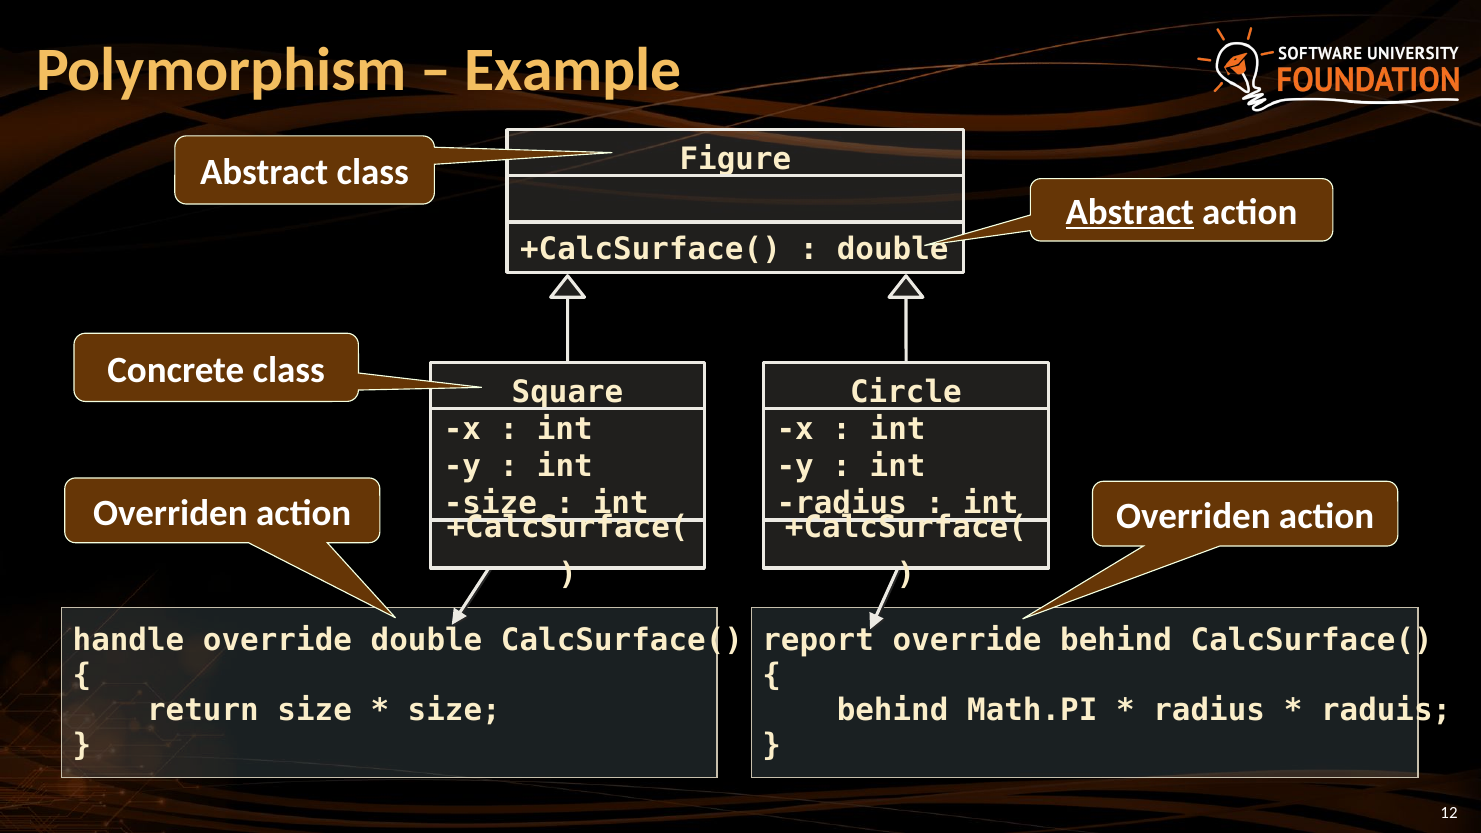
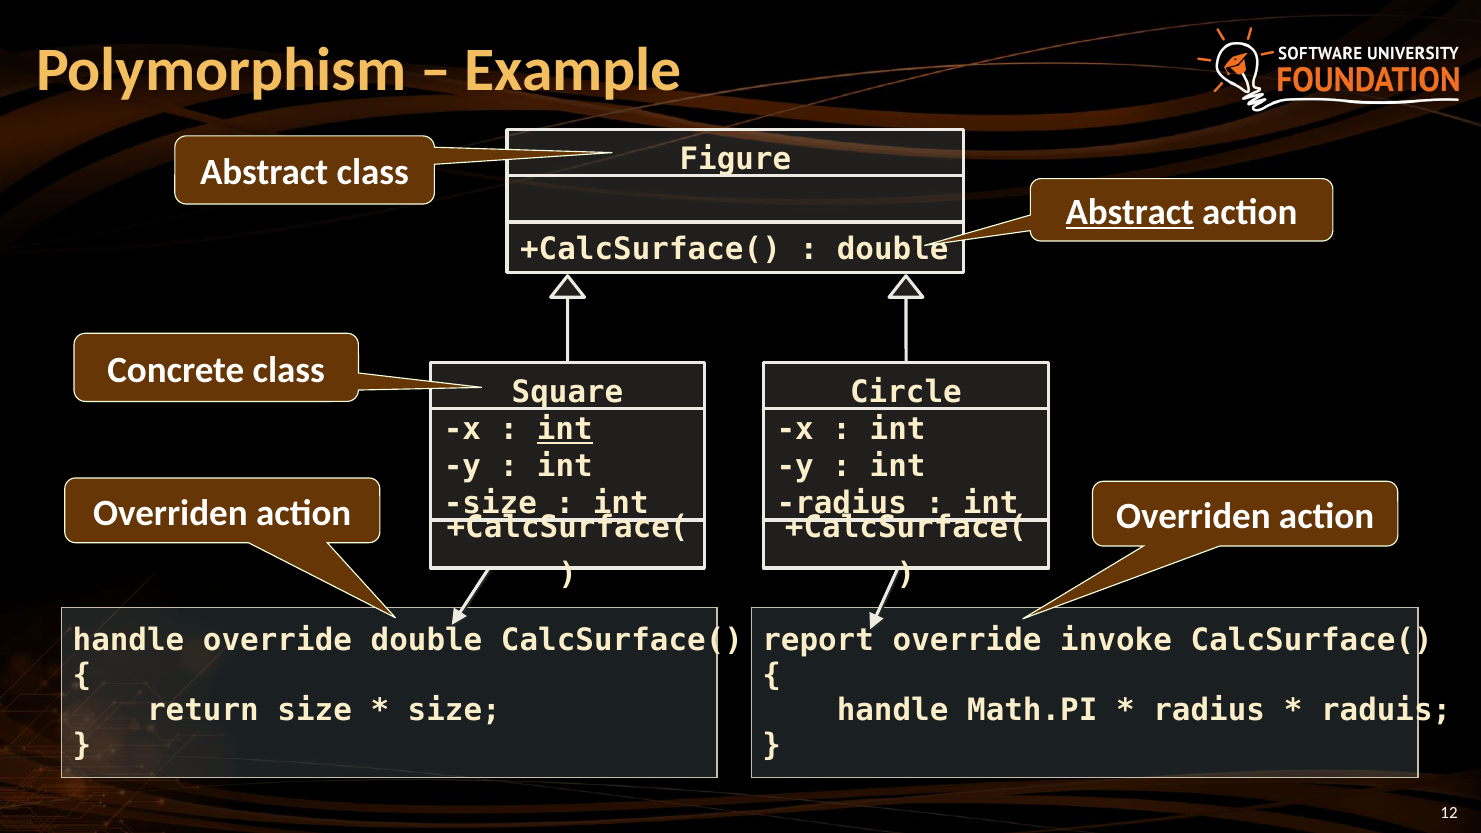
int at (565, 430) underline: none -> present
override behind: behind -> invoke
behind at (893, 711): behind -> handle
